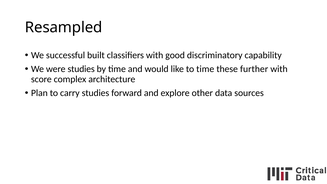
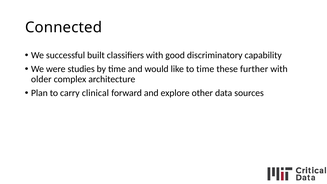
Resampled: Resampled -> Connected
score: score -> older
carry studies: studies -> clinical
